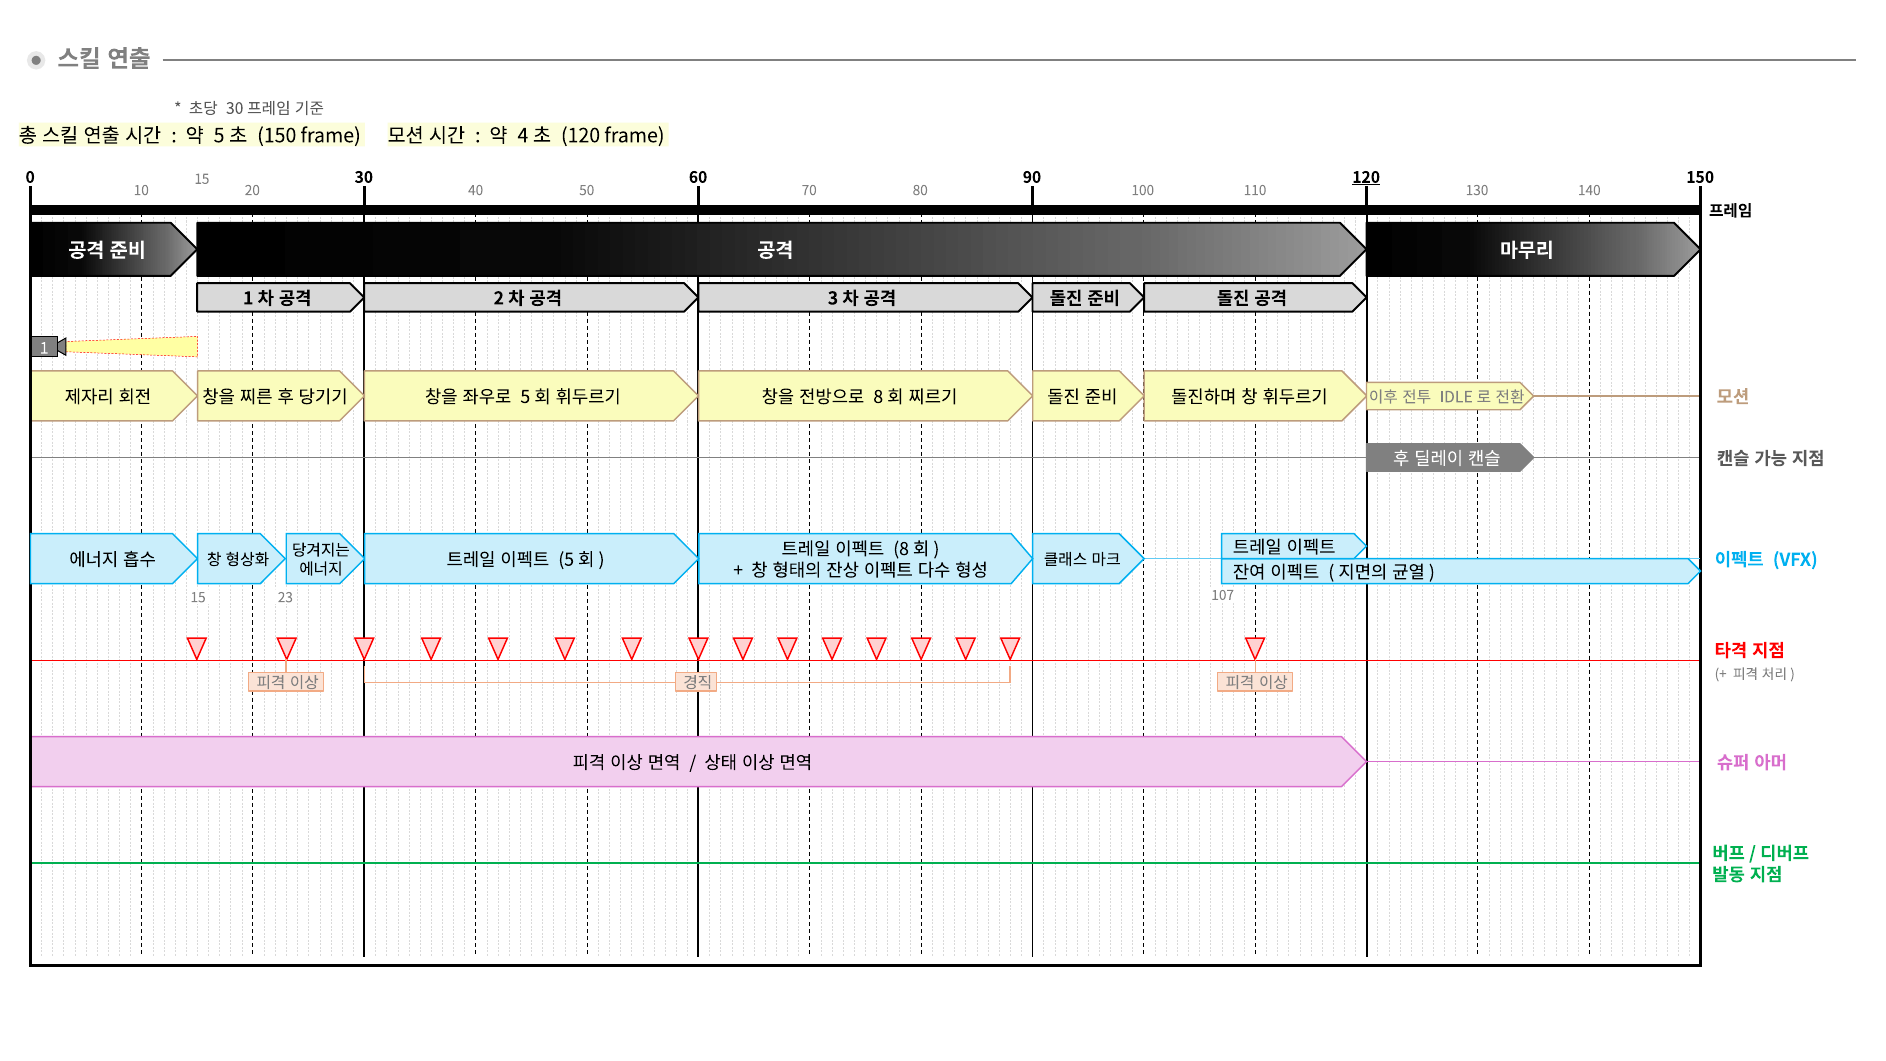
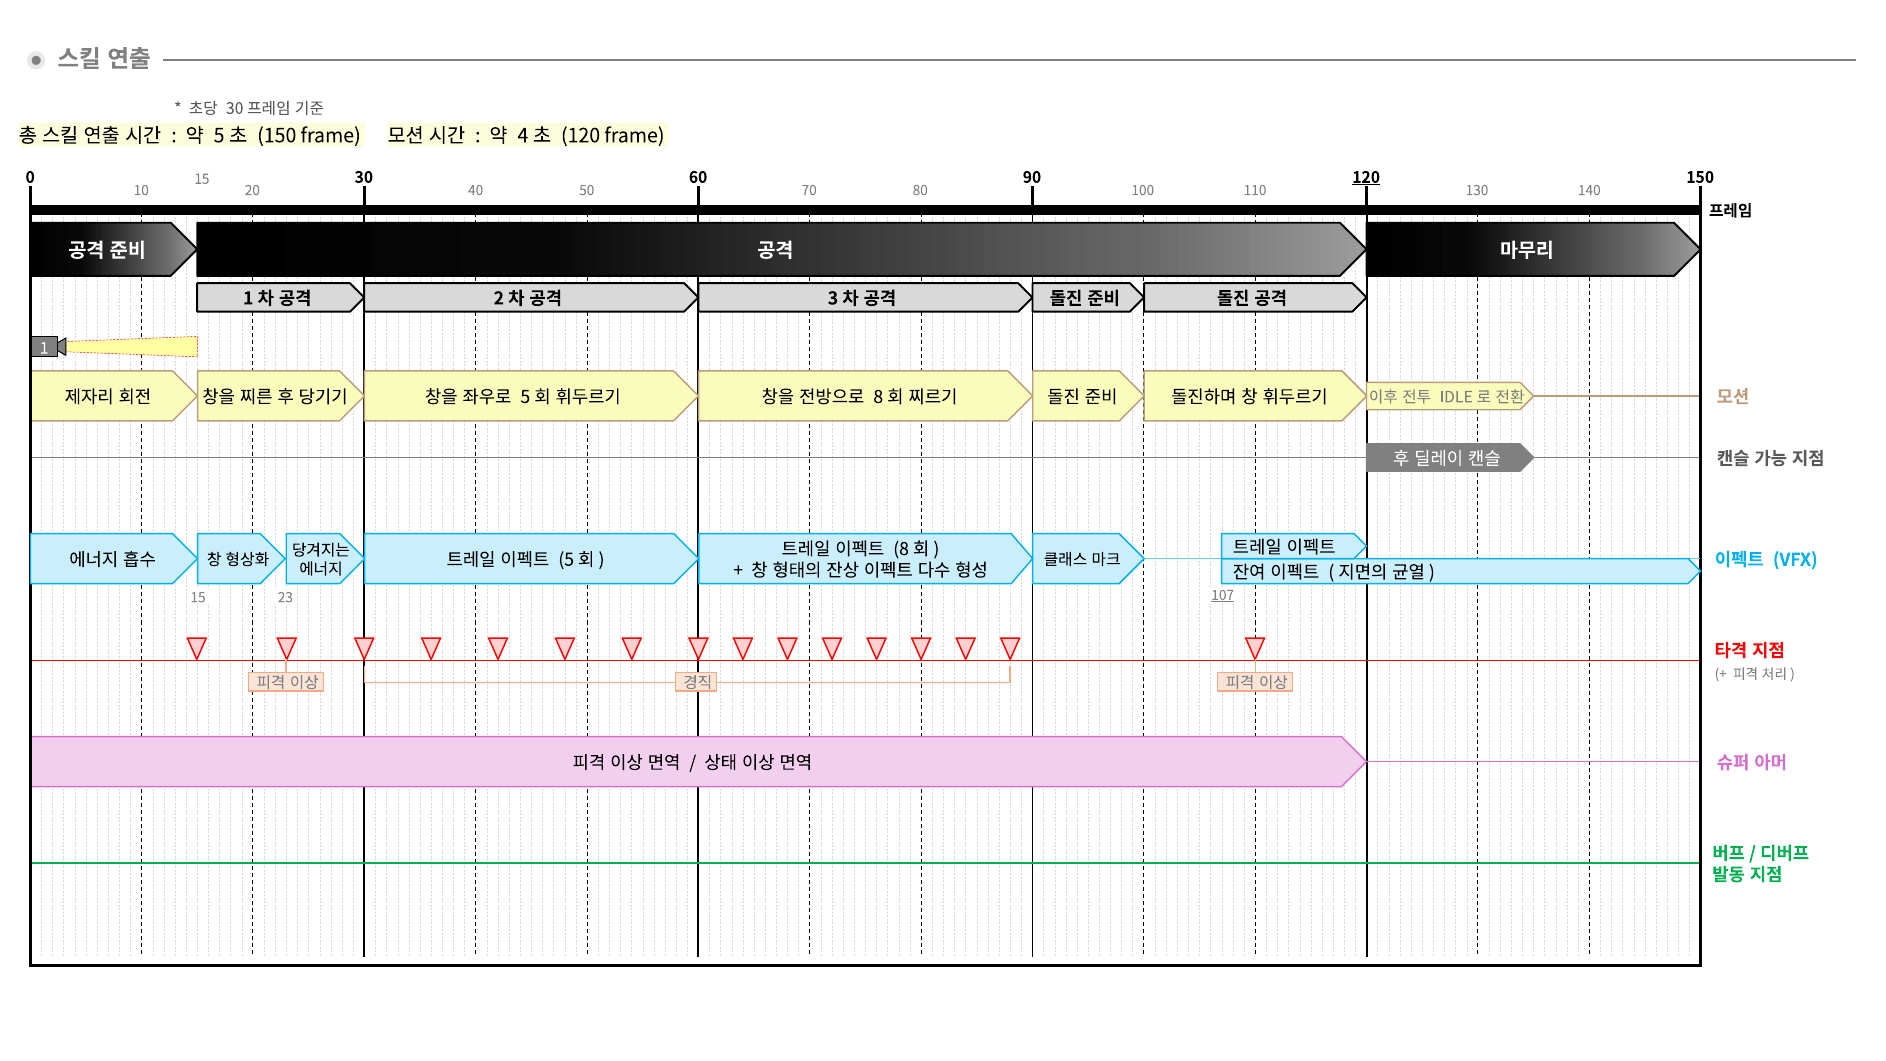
107 underline: none -> present
